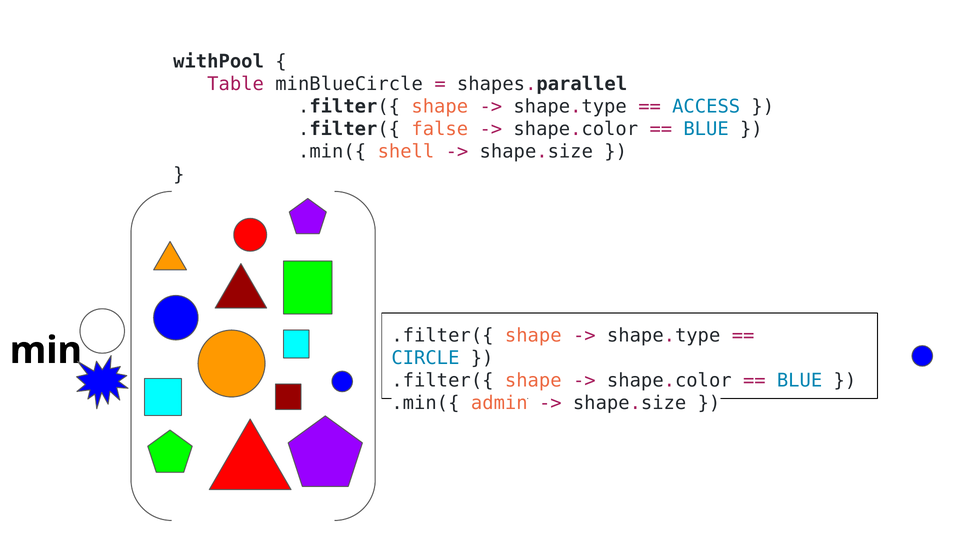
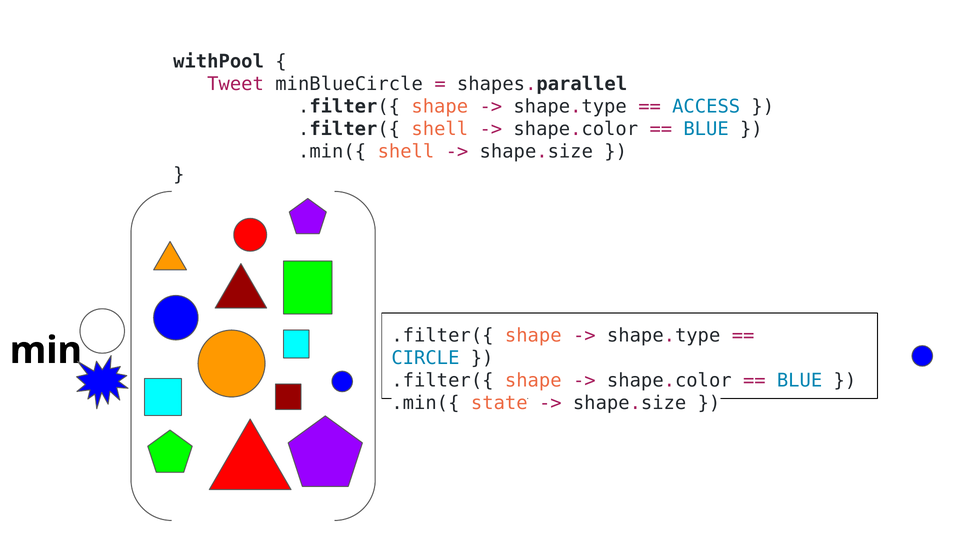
Table: Table -> Tweet
.filter({ false: false -> shell
admin: admin -> state
